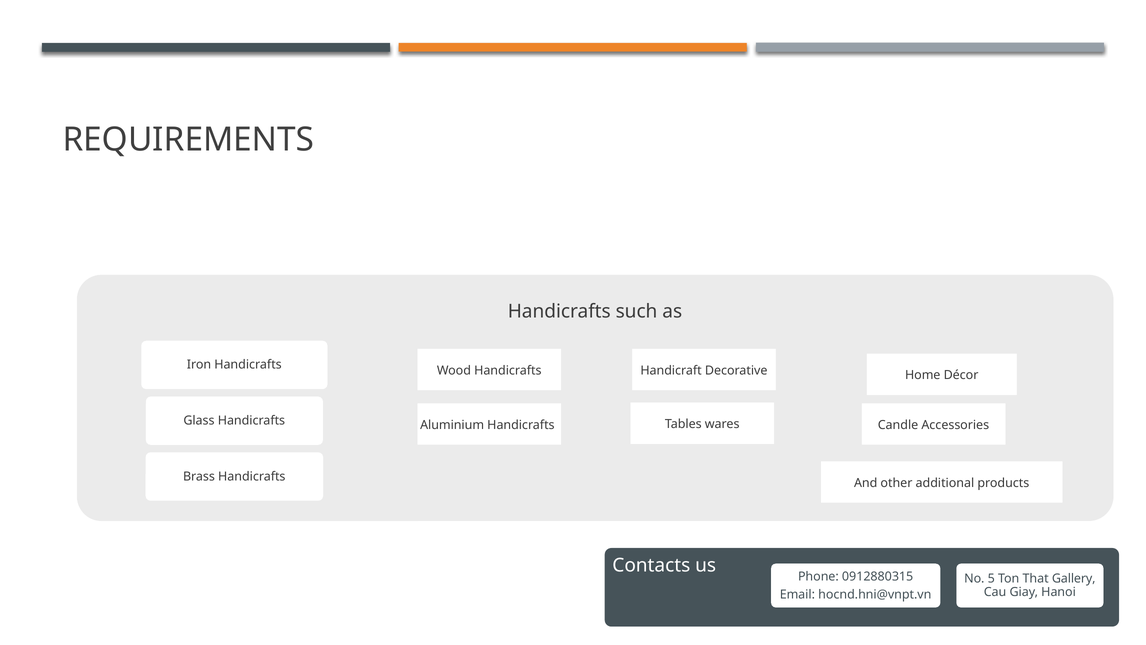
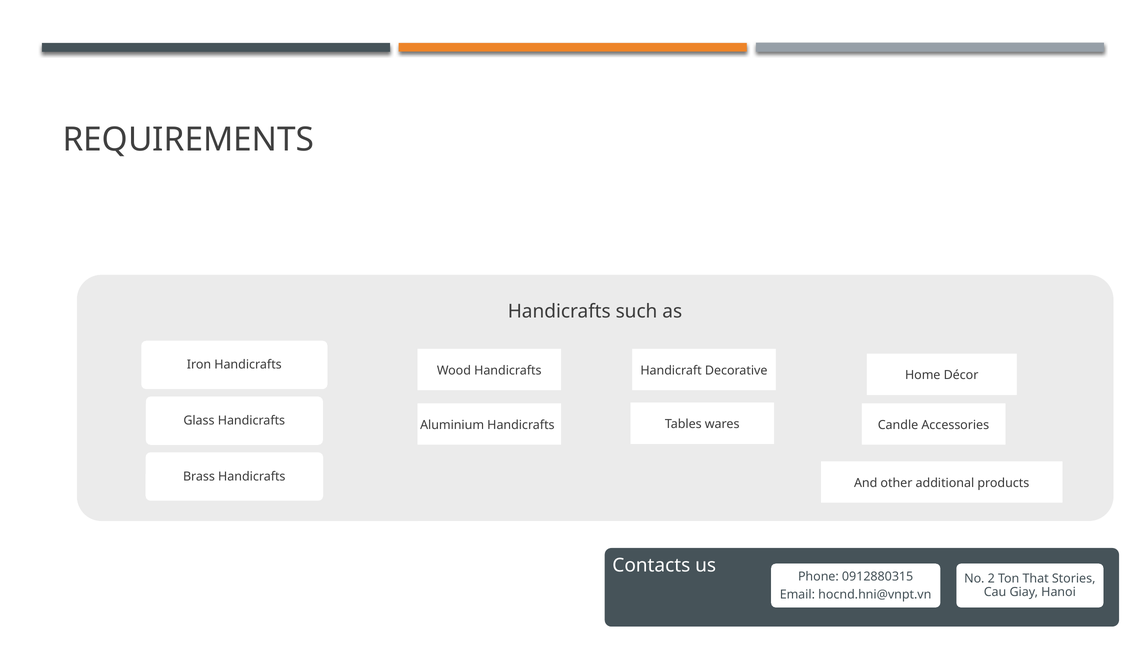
5: 5 -> 2
Gallery: Gallery -> Stories
